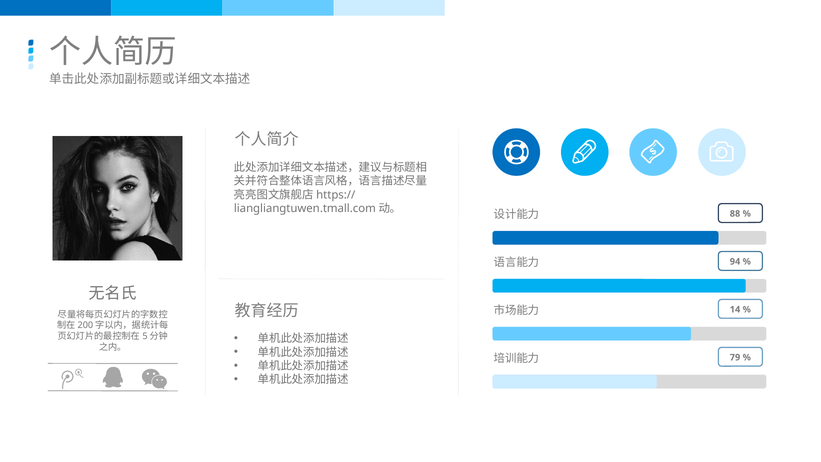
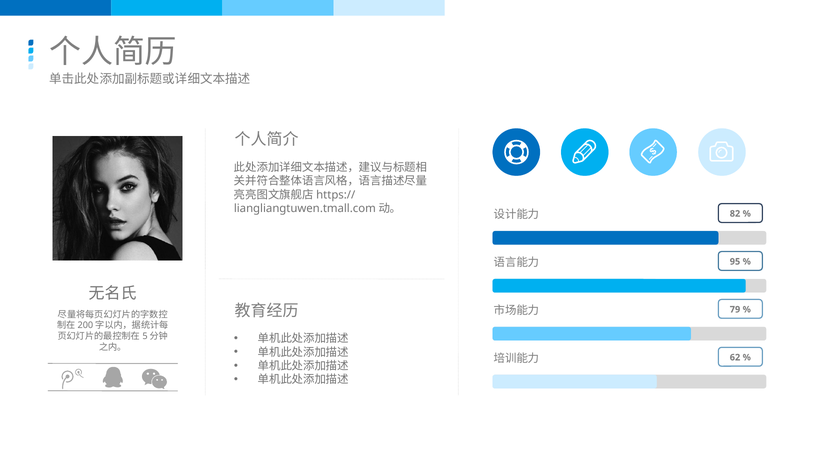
88: 88 -> 82
94: 94 -> 95
14: 14 -> 79
79: 79 -> 62
